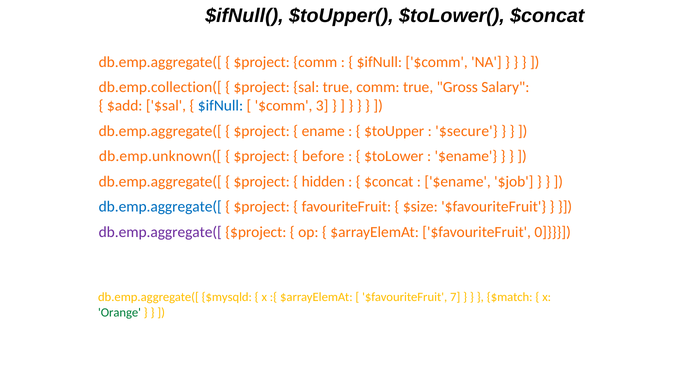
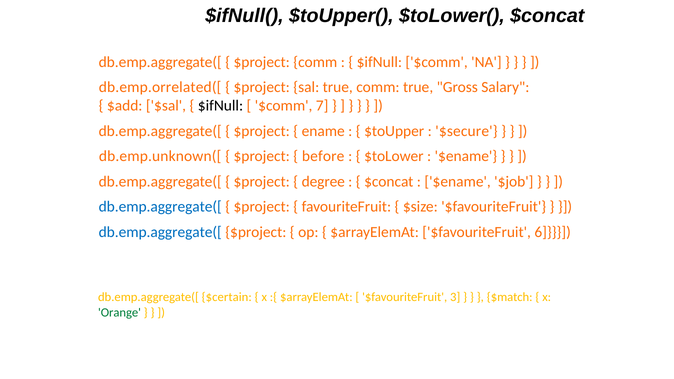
db.emp.collection([: db.emp.collection([ -> db.emp.orrelated([
$ifNull at (220, 106) colour: blue -> black
3: 3 -> 7
hidden: hidden -> degree
db.emp.aggregate([ at (160, 232) colour: purple -> blue
0: 0 -> 6
$mysqld: $mysqld -> $certain
7: 7 -> 3
